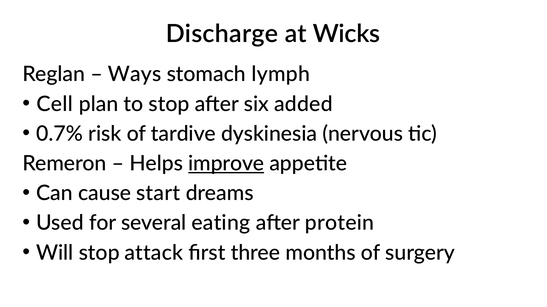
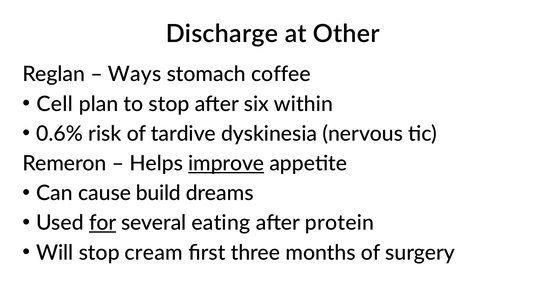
Wicks: Wicks -> Other
lymph: lymph -> coffee
added: added -> within
0.7%: 0.7% -> 0.6%
start: start -> build
for underline: none -> present
attack: attack -> cream
